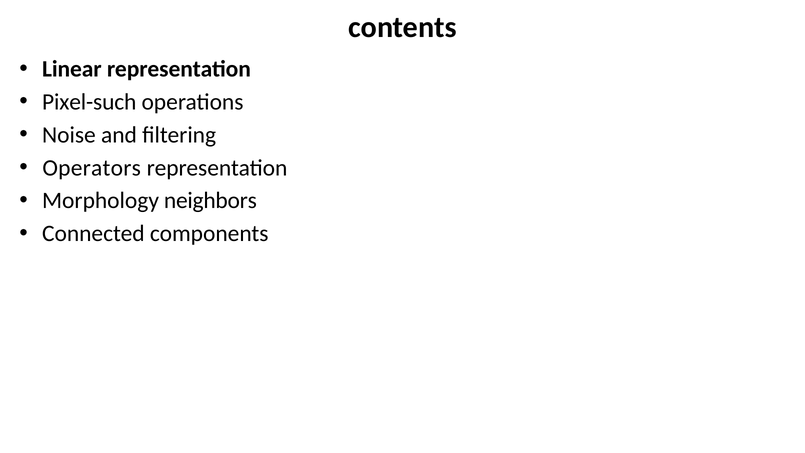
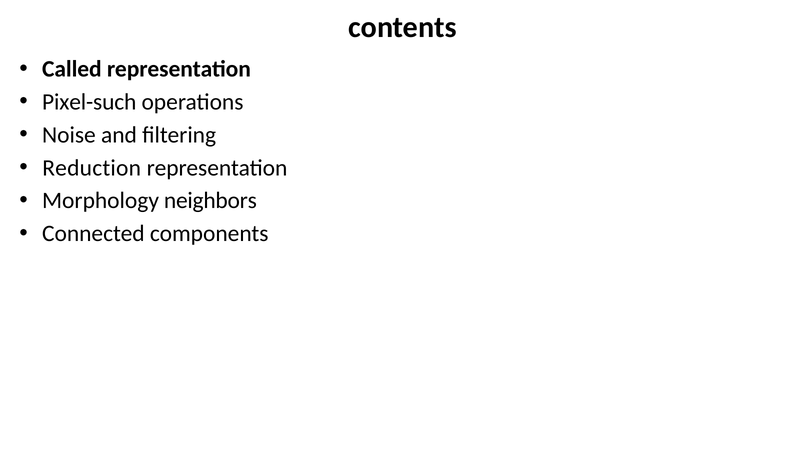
Linear: Linear -> Called
Operators: Operators -> Reduction
